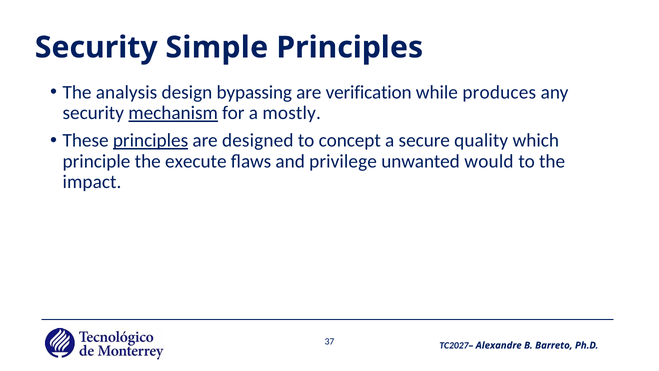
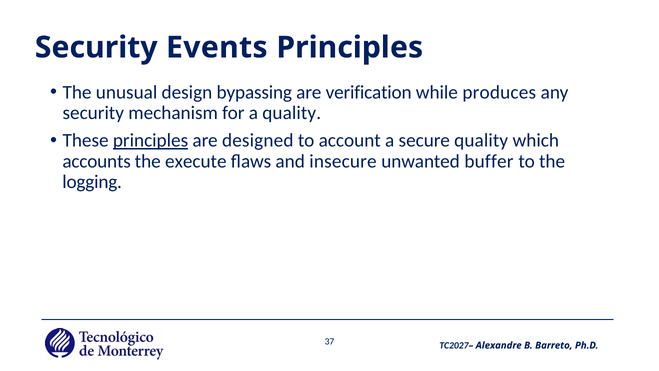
Simple: Simple -> Events
analysis: analysis -> unusual
mechanism underline: present -> none
a mostly: mostly -> quality
concept: concept -> account
principle: principle -> accounts
privilege: privilege -> insecure
would: would -> buffer
impact: impact -> logging
